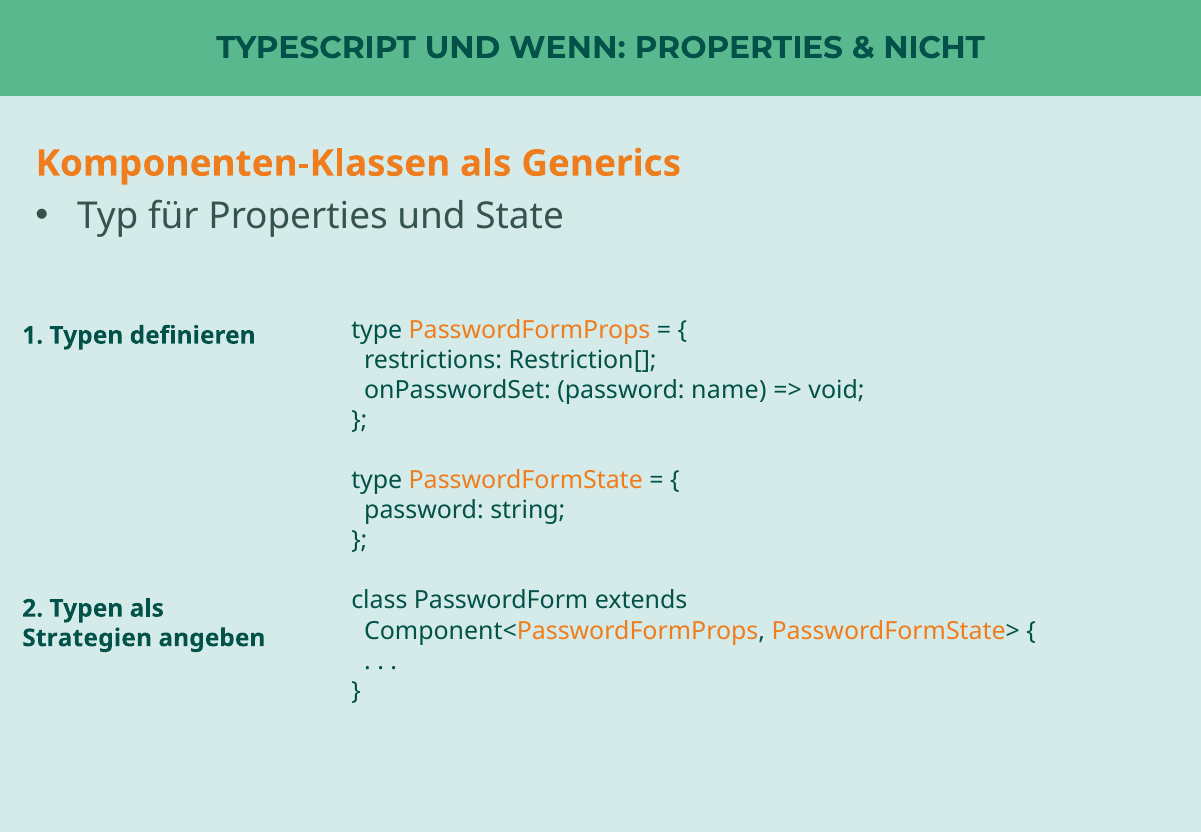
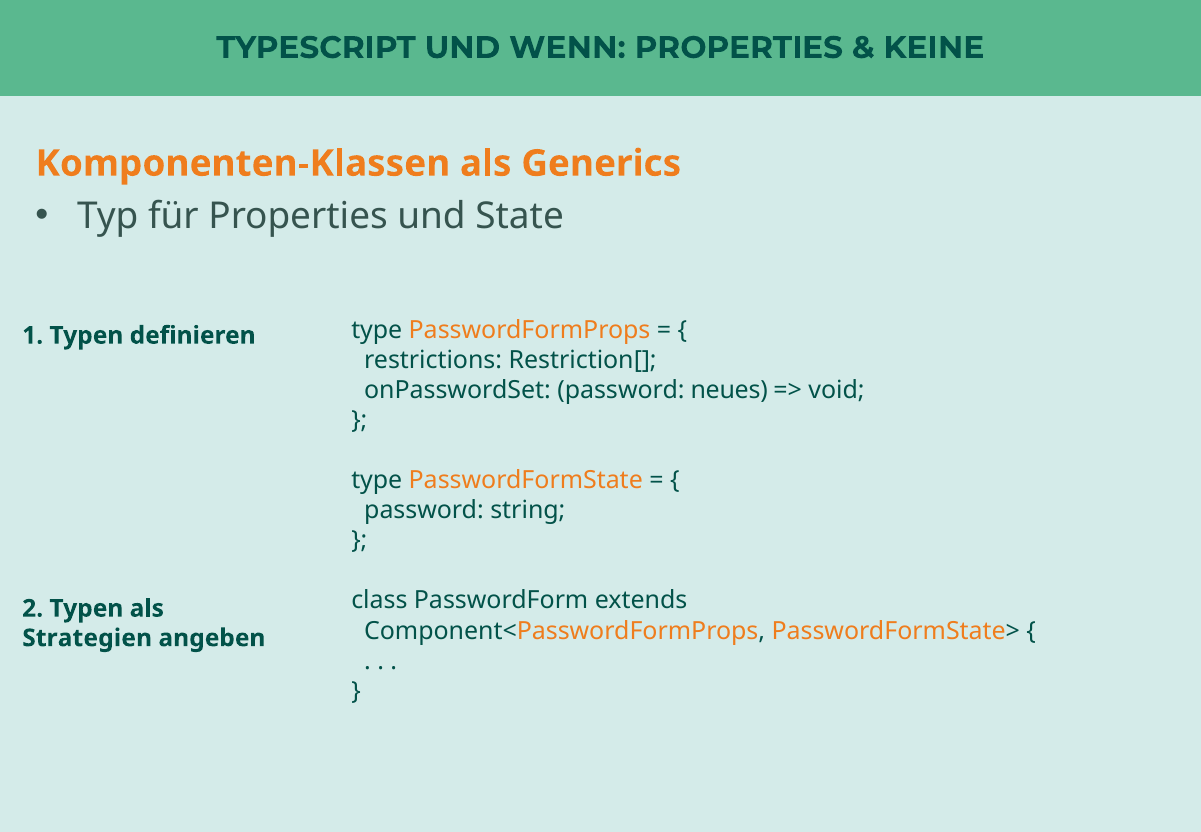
NICHT: NICHT -> KEINE
name: name -> neues
